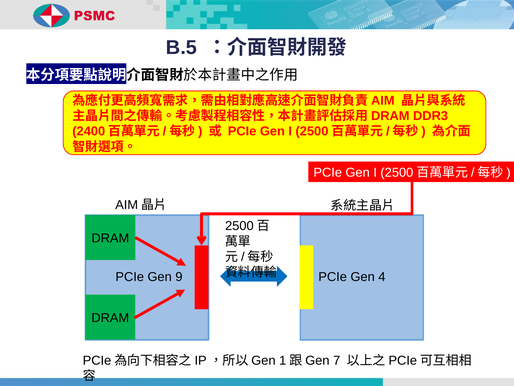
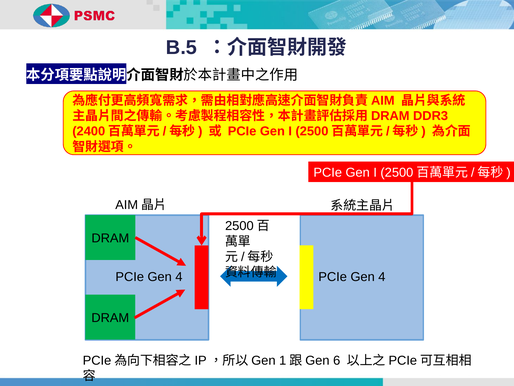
9 at (179, 277): 9 -> 4
7: 7 -> 6
